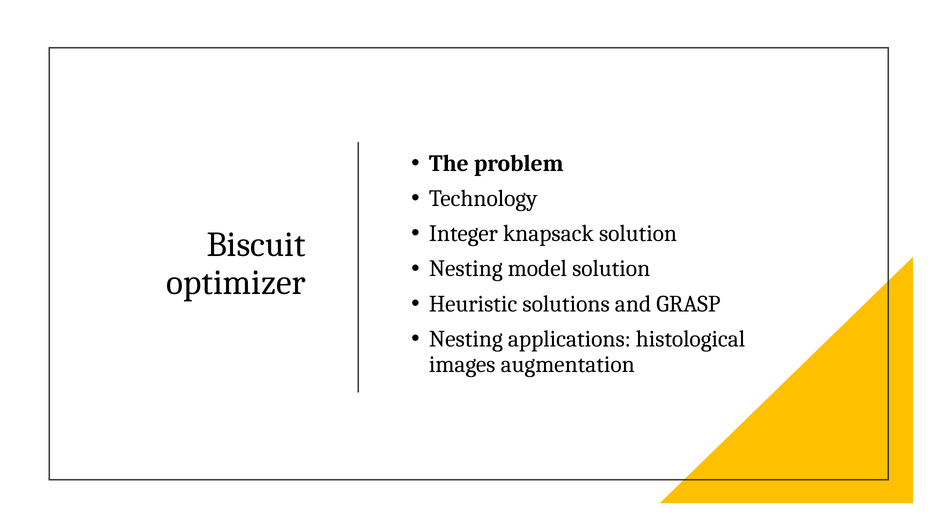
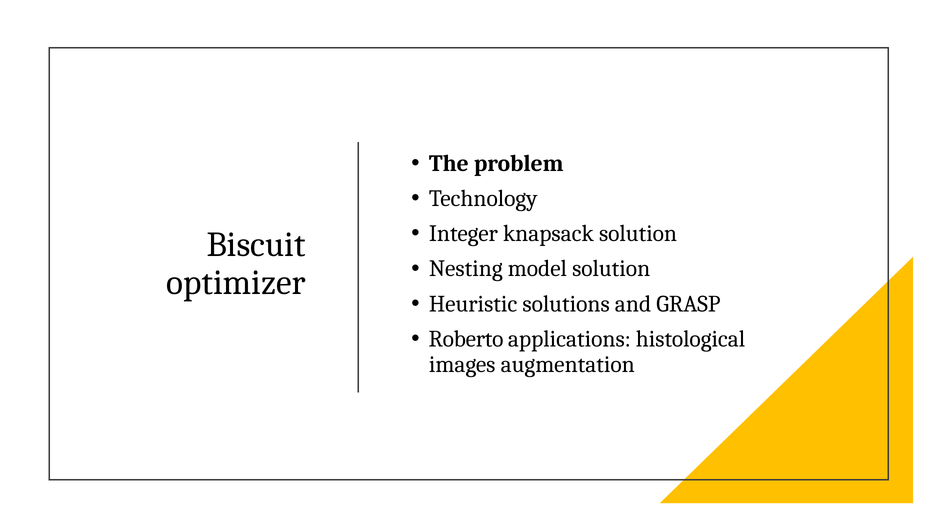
Nesting at (466, 339): Nesting -> Roberto
